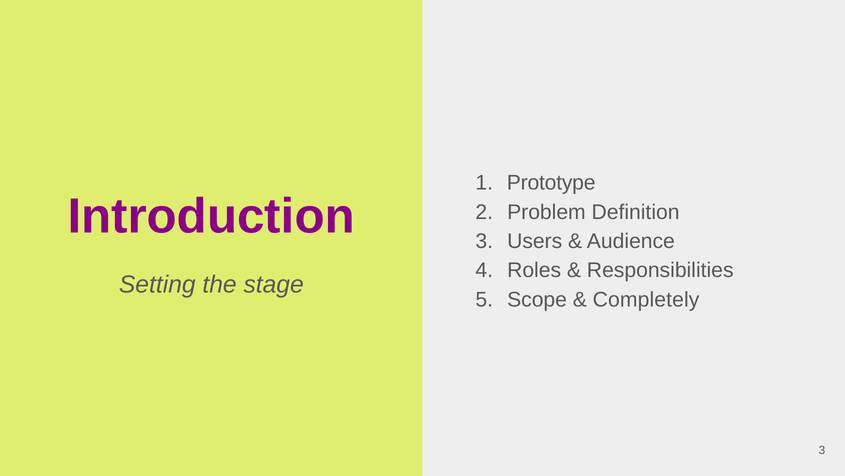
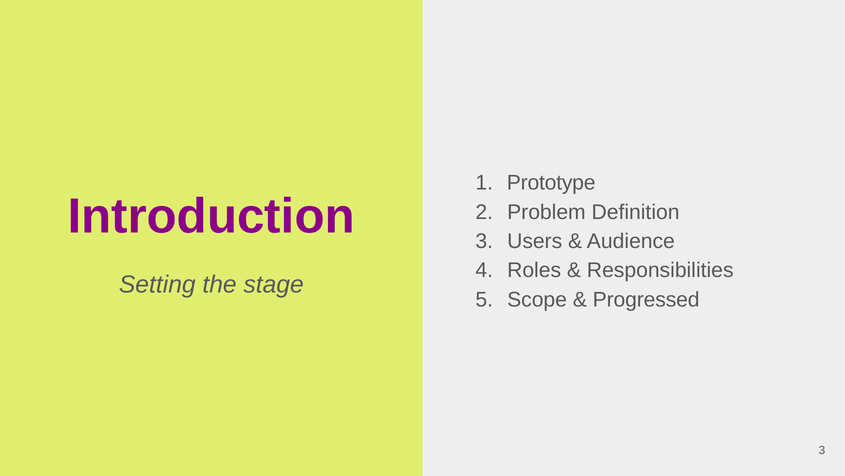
Completely: Completely -> Progressed
